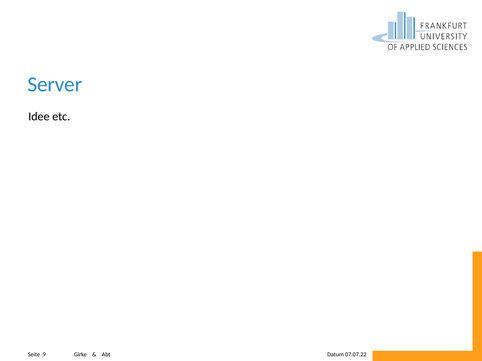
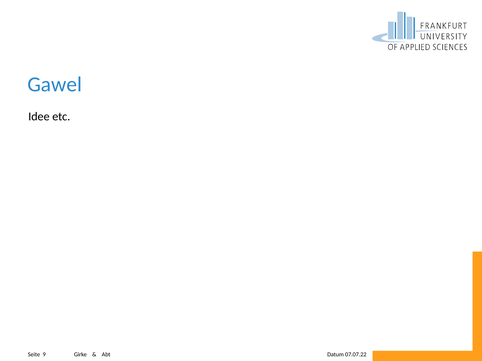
Server: Server -> Gawel
